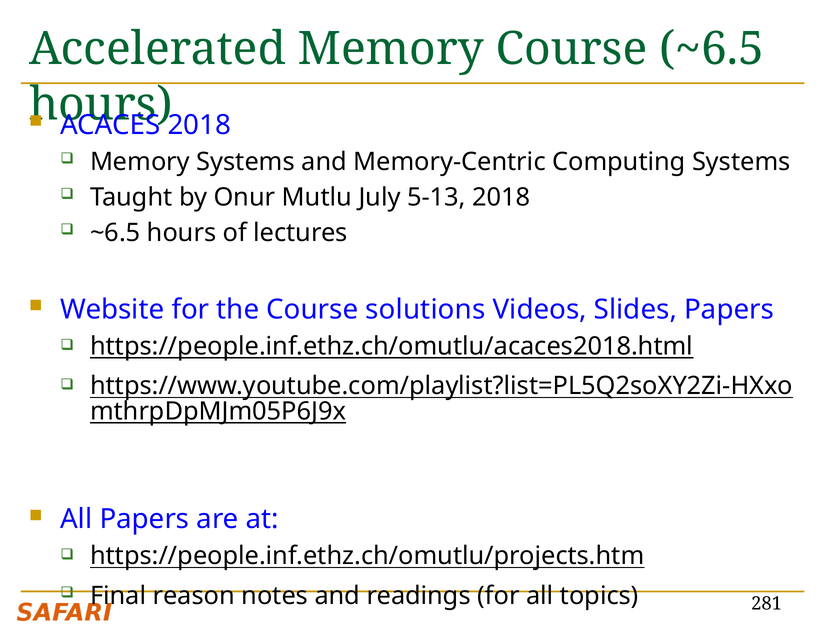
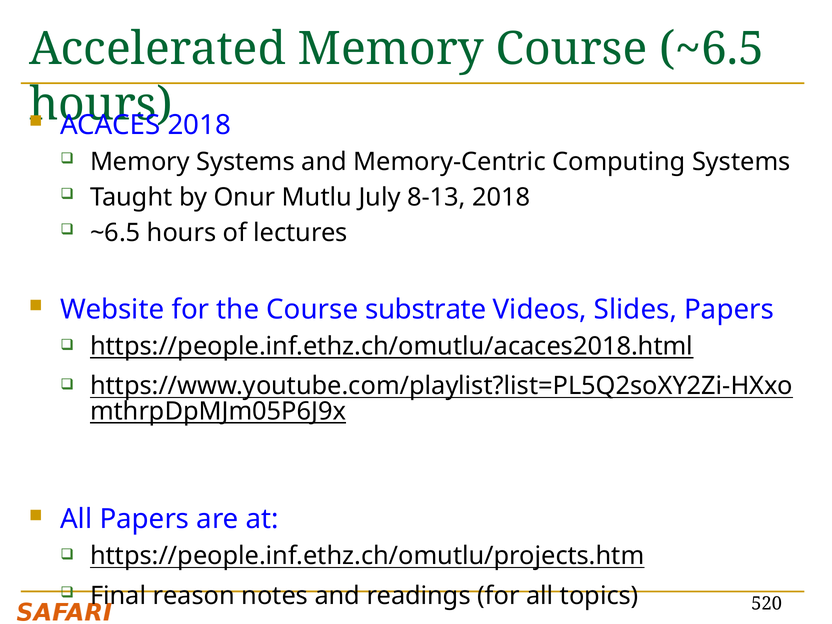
5-13: 5-13 -> 8-13
solutions: solutions -> substrate
281: 281 -> 520
